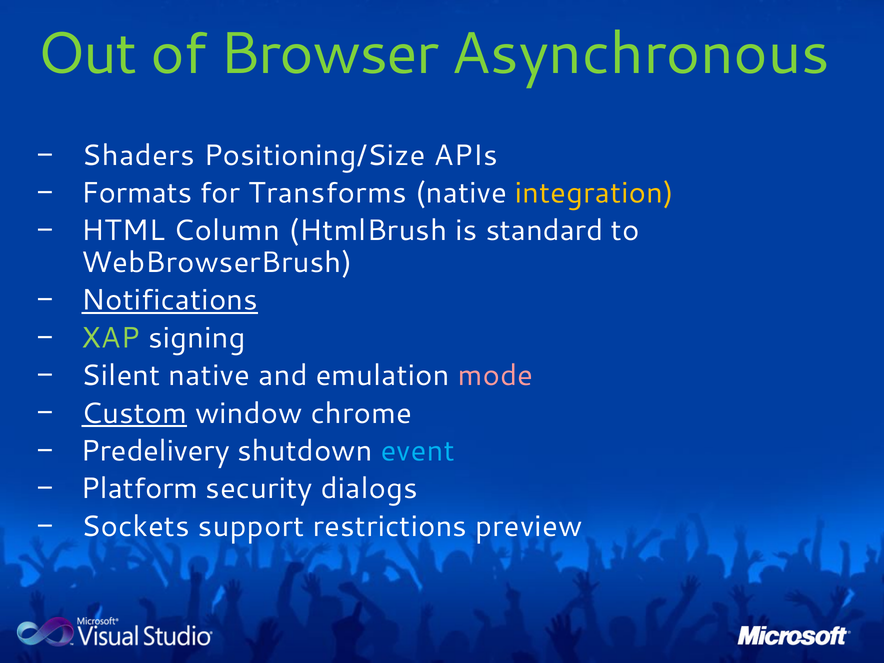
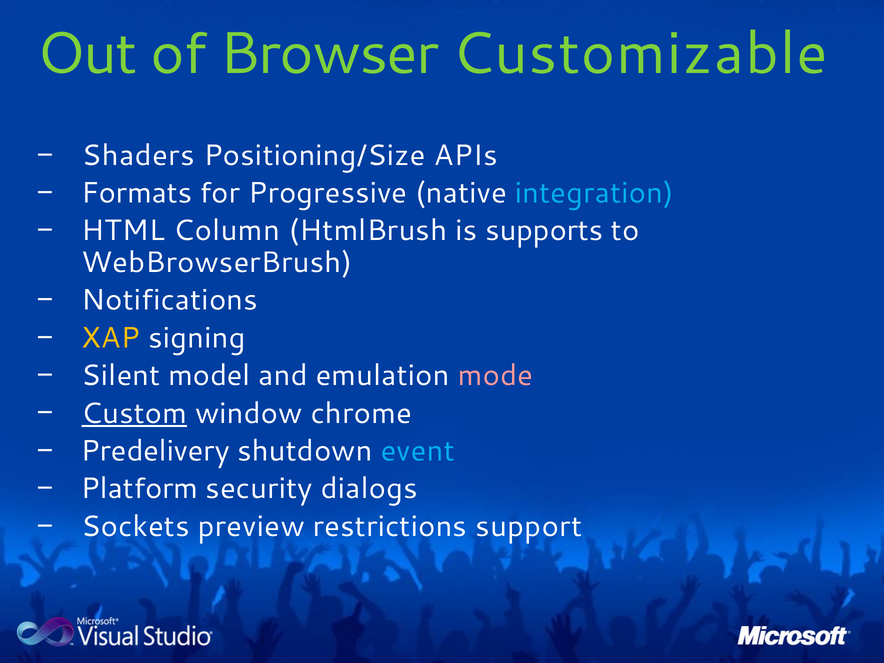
Asynchronous: Asynchronous -> Customizable
Transforms: Transforms -> Progressive
integration colour: yellow -> light blue
standard: standard -> supports
Notifications underline: present -> none
XAP colour: light green -> yellow
Silent native: native -> model
support: support -> preview
preview: preview -> support
